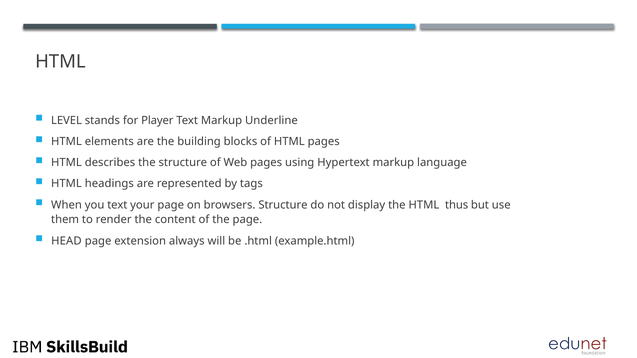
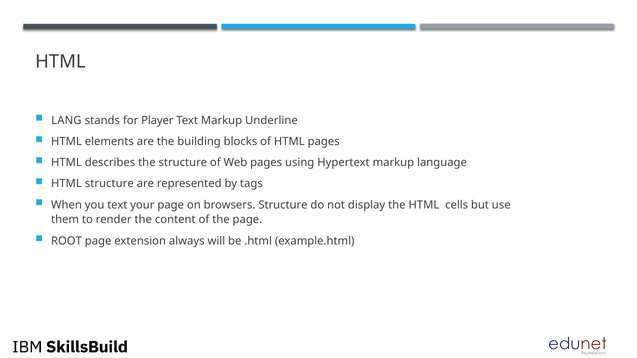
LEVEL: LEVEL -> LANG
HTML headings: headings -> structure
thus: thus -> cells
HEAD: HEAD -> ROOT
